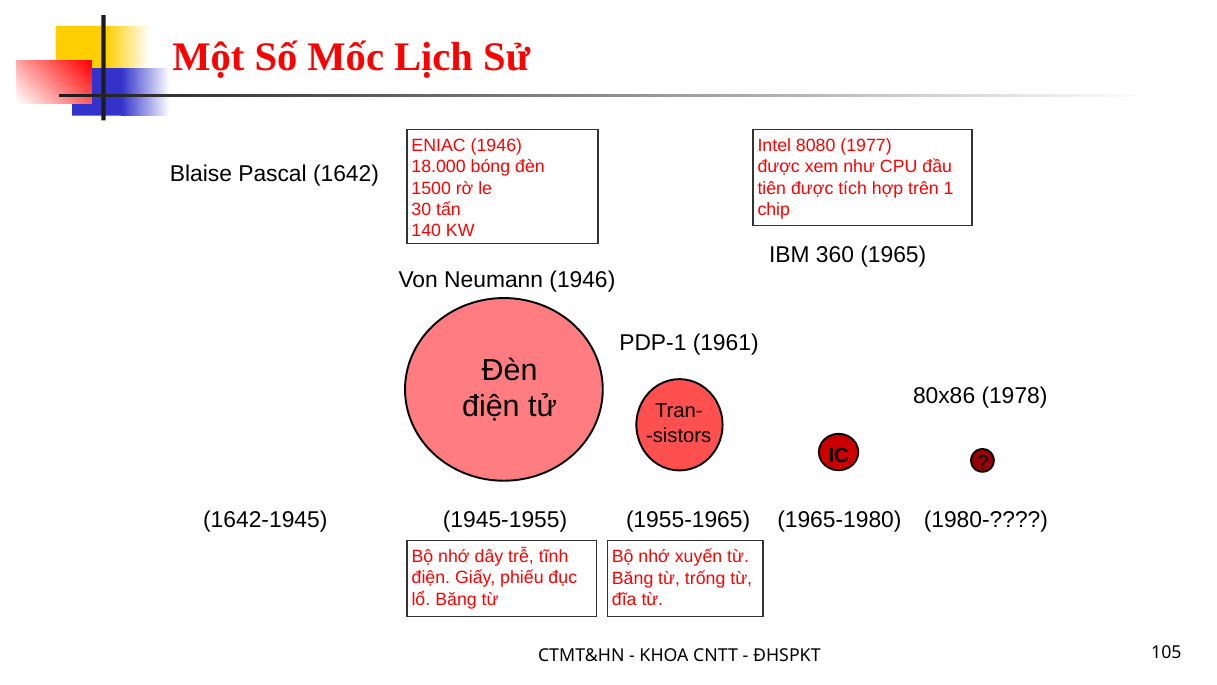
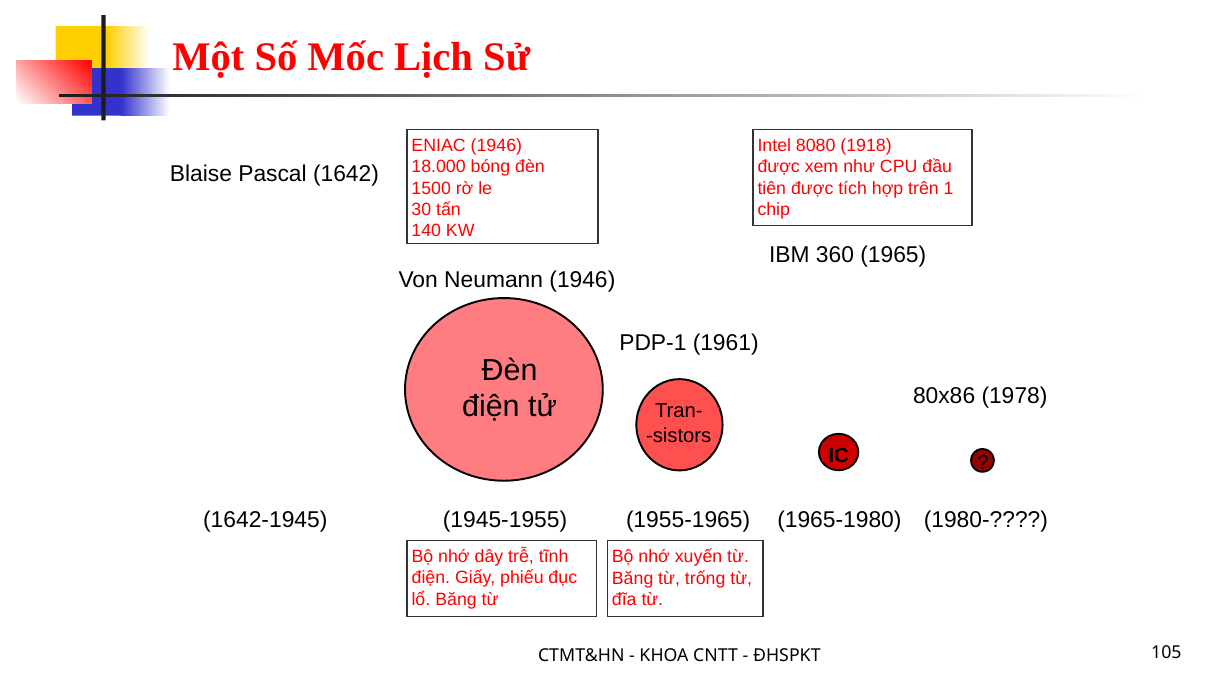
1977: 1977 -> 1918
